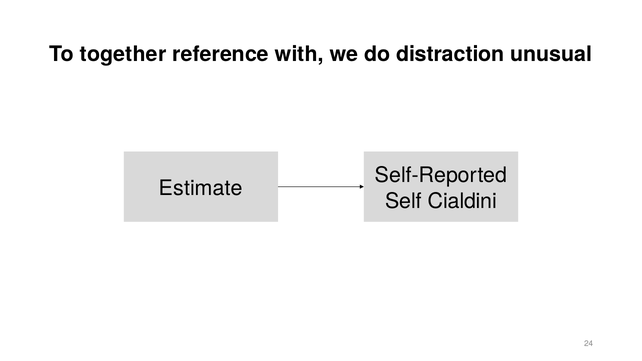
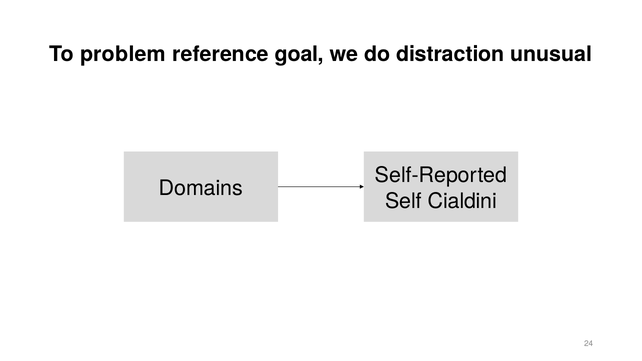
together: together -> problem
with: with -> goal
Estimate: Estimate -> Domains
